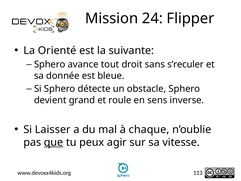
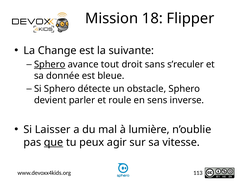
24: 24 -> 18
Orienté: Orienté -> Change
Sphero at (50, 64) underline: none -> present
grand: grand -> parler
chaque: chaque -> lumière
